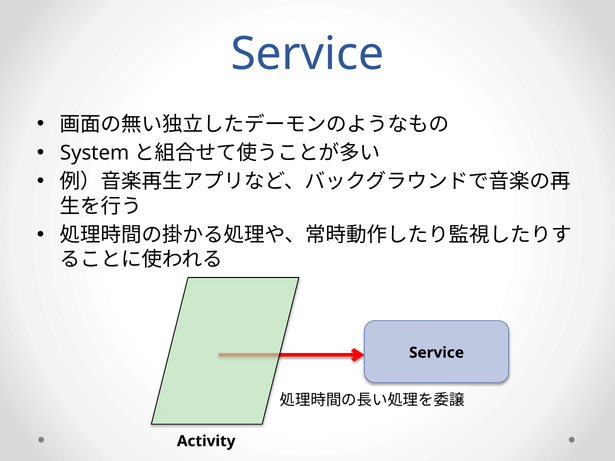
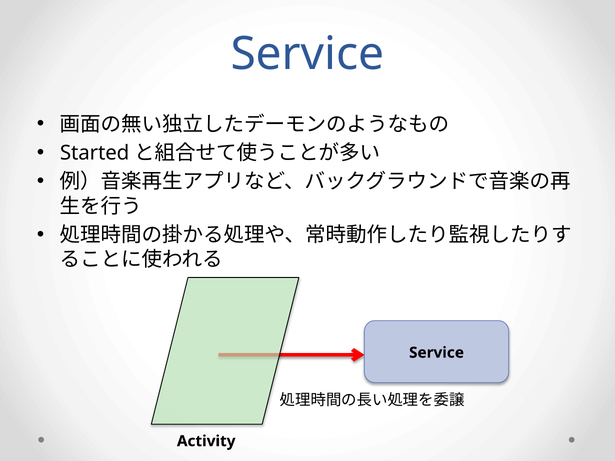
System: System -> Started
